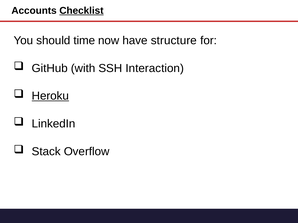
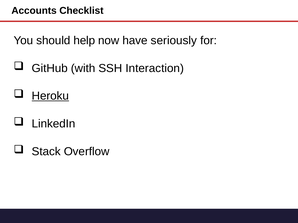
Checklist underline: present -> none
time: time -> help
structure: structure -> seriously
